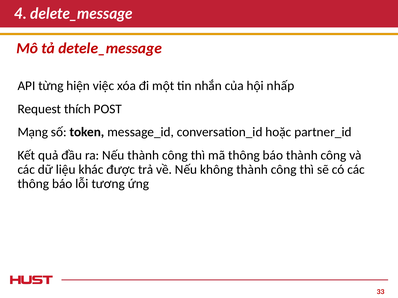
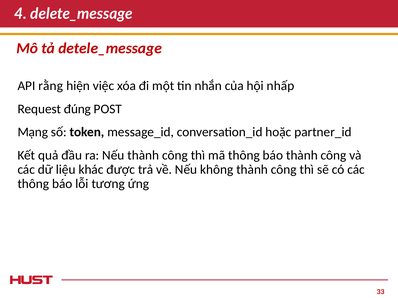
từng: từng -> rằng
thích: thích -> đúng
